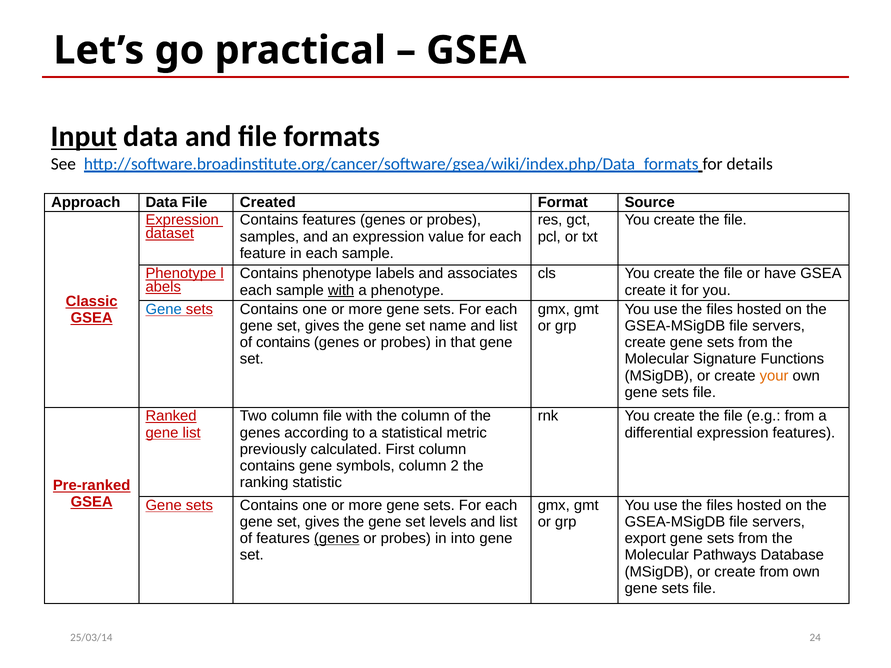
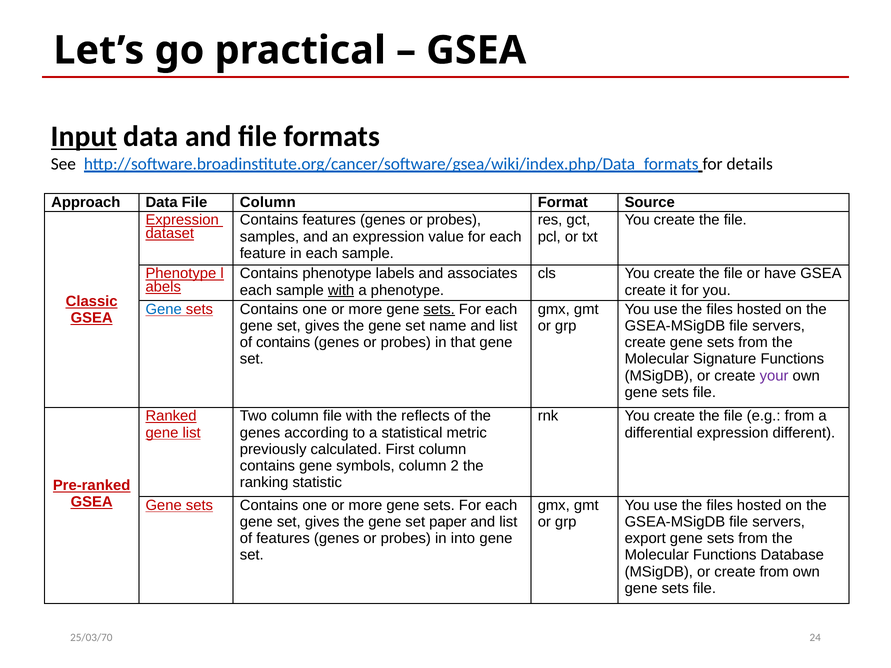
File Created: Created -> Column
sets at (439, 309) underline: none -> present
your colour: orange -> purple
the column: column -> reflects
expression features: features -> different
levels: levels -> paper
genes at (337, 539) underline: present -> none
Molecular Pathways: Pathways -> Functions
25/03/14: 25/03/14 -> 25/03/70
